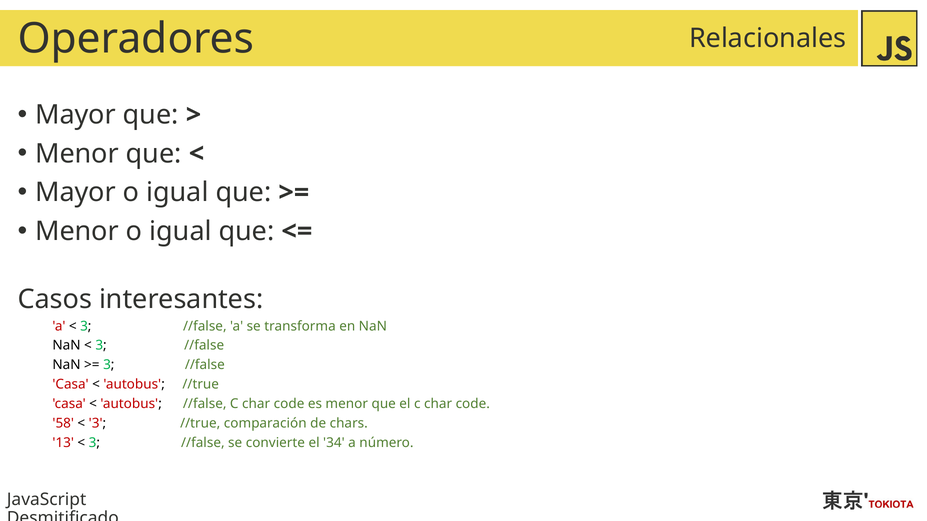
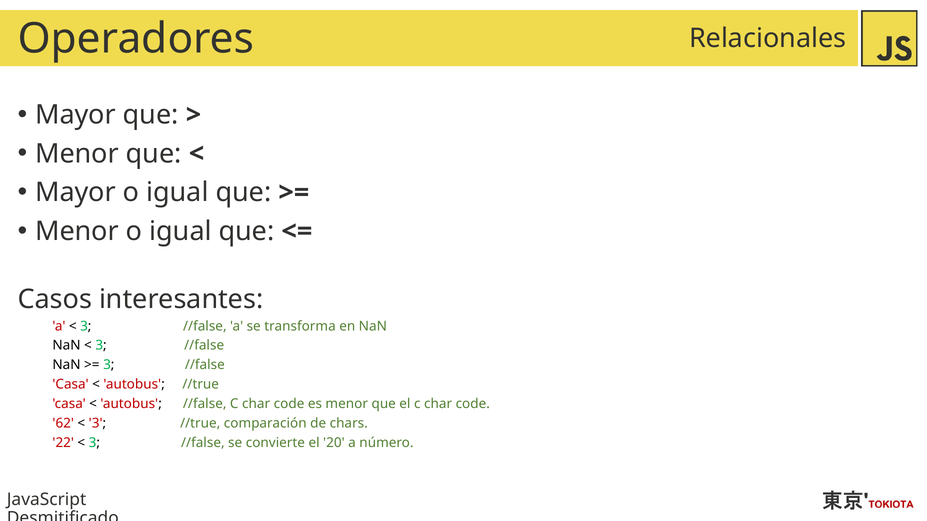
58: 58 -> 62
13: 13 -> 22
34: 34 -> 20
